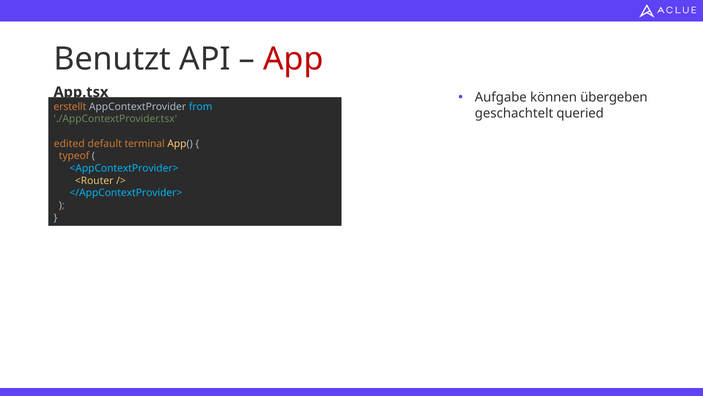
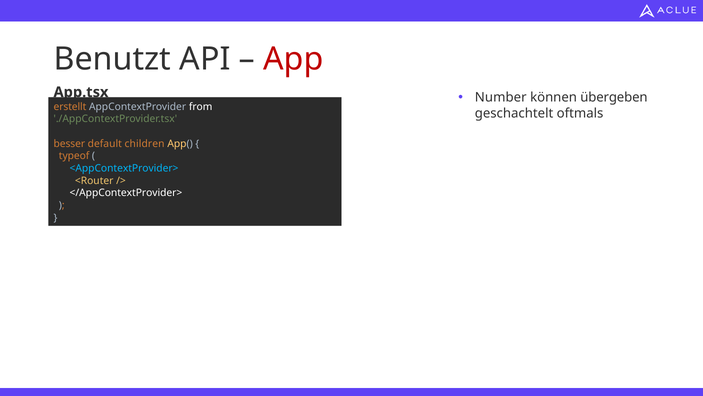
Aufgabe: Aufgabe -> Number
from colour: light blue -> white
queried: queried -> oftmals
edited: edited -> besser
terminal: terminal -> children
</AppContextProvider> colour: light blue -> white
